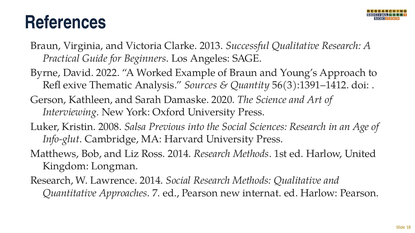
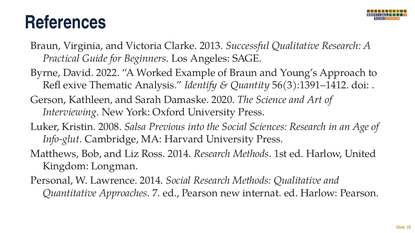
Sources: Sources -> Identify
Research at (52, 181): Research -> Personal
